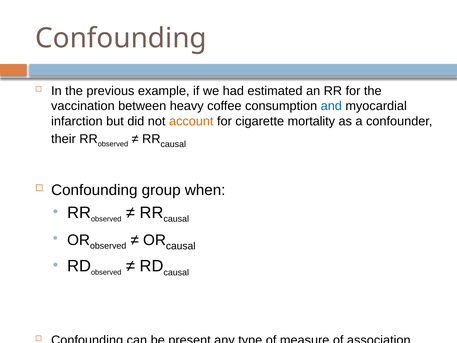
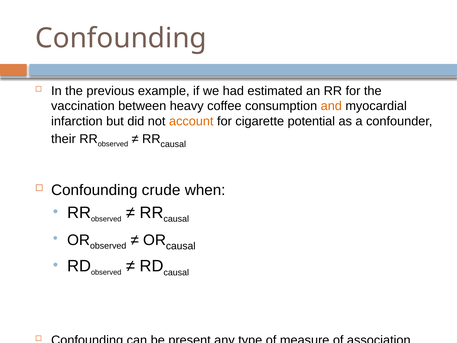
and colour: blue -> orange
mortality: mortality -> potential
group: group -> crude
